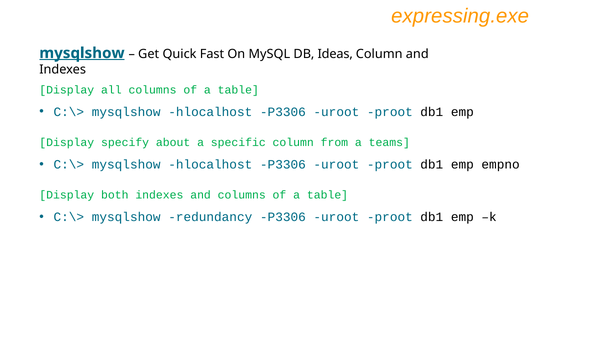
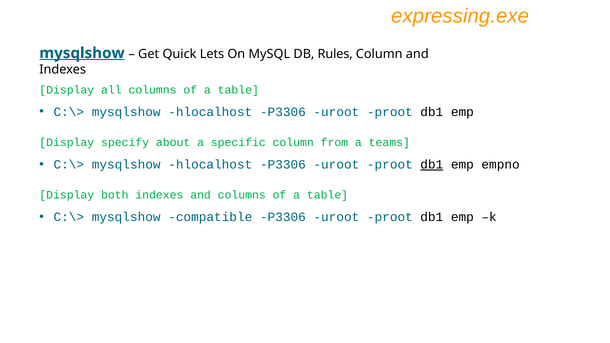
Fast: Fast -> Lets
Ideas: Ideas -> Rules
db1 at (432, 165) underline: none -> present
redundancy: redundancy -> compatible
